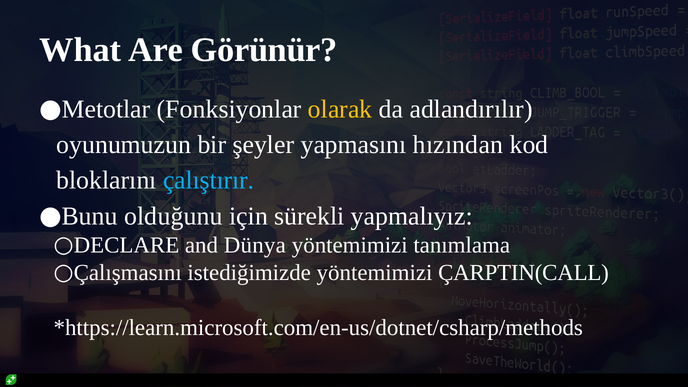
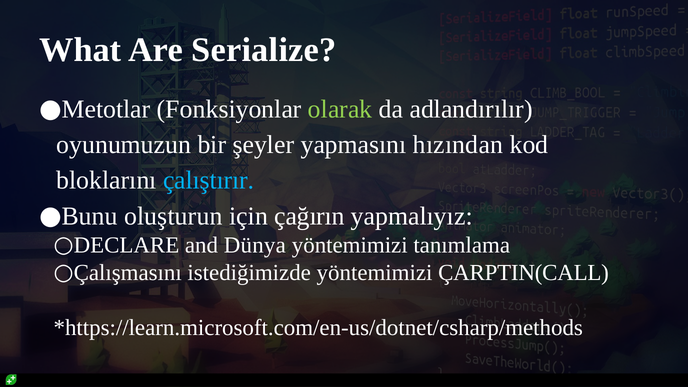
Görünür: Görünür -> Serialize
olarak colour: yellow -> light green
olduğunu: olduğunu -> oluşturun
sürekli: sürekli -> çağırın
